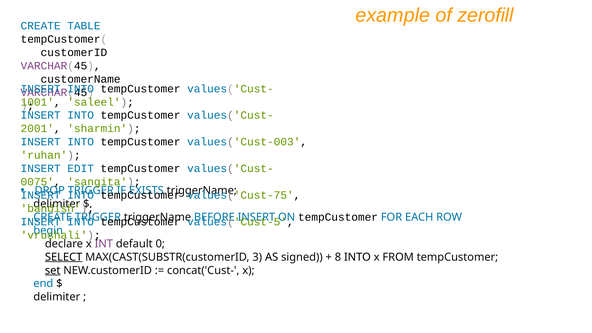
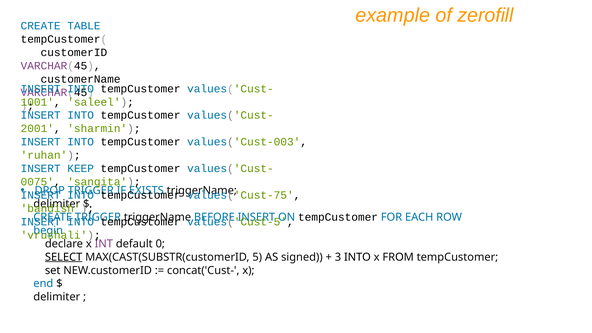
EDIT: EDIT -> KEEP
3: 3 -> 5
8: 8 -> 3
set underline: present -> none
